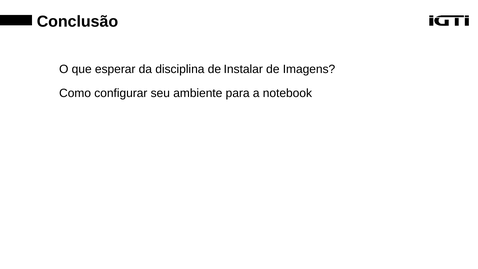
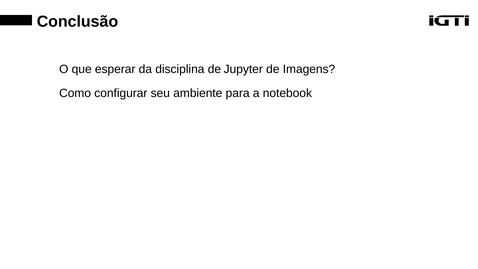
Instalar: Instalar -> Jupyter
